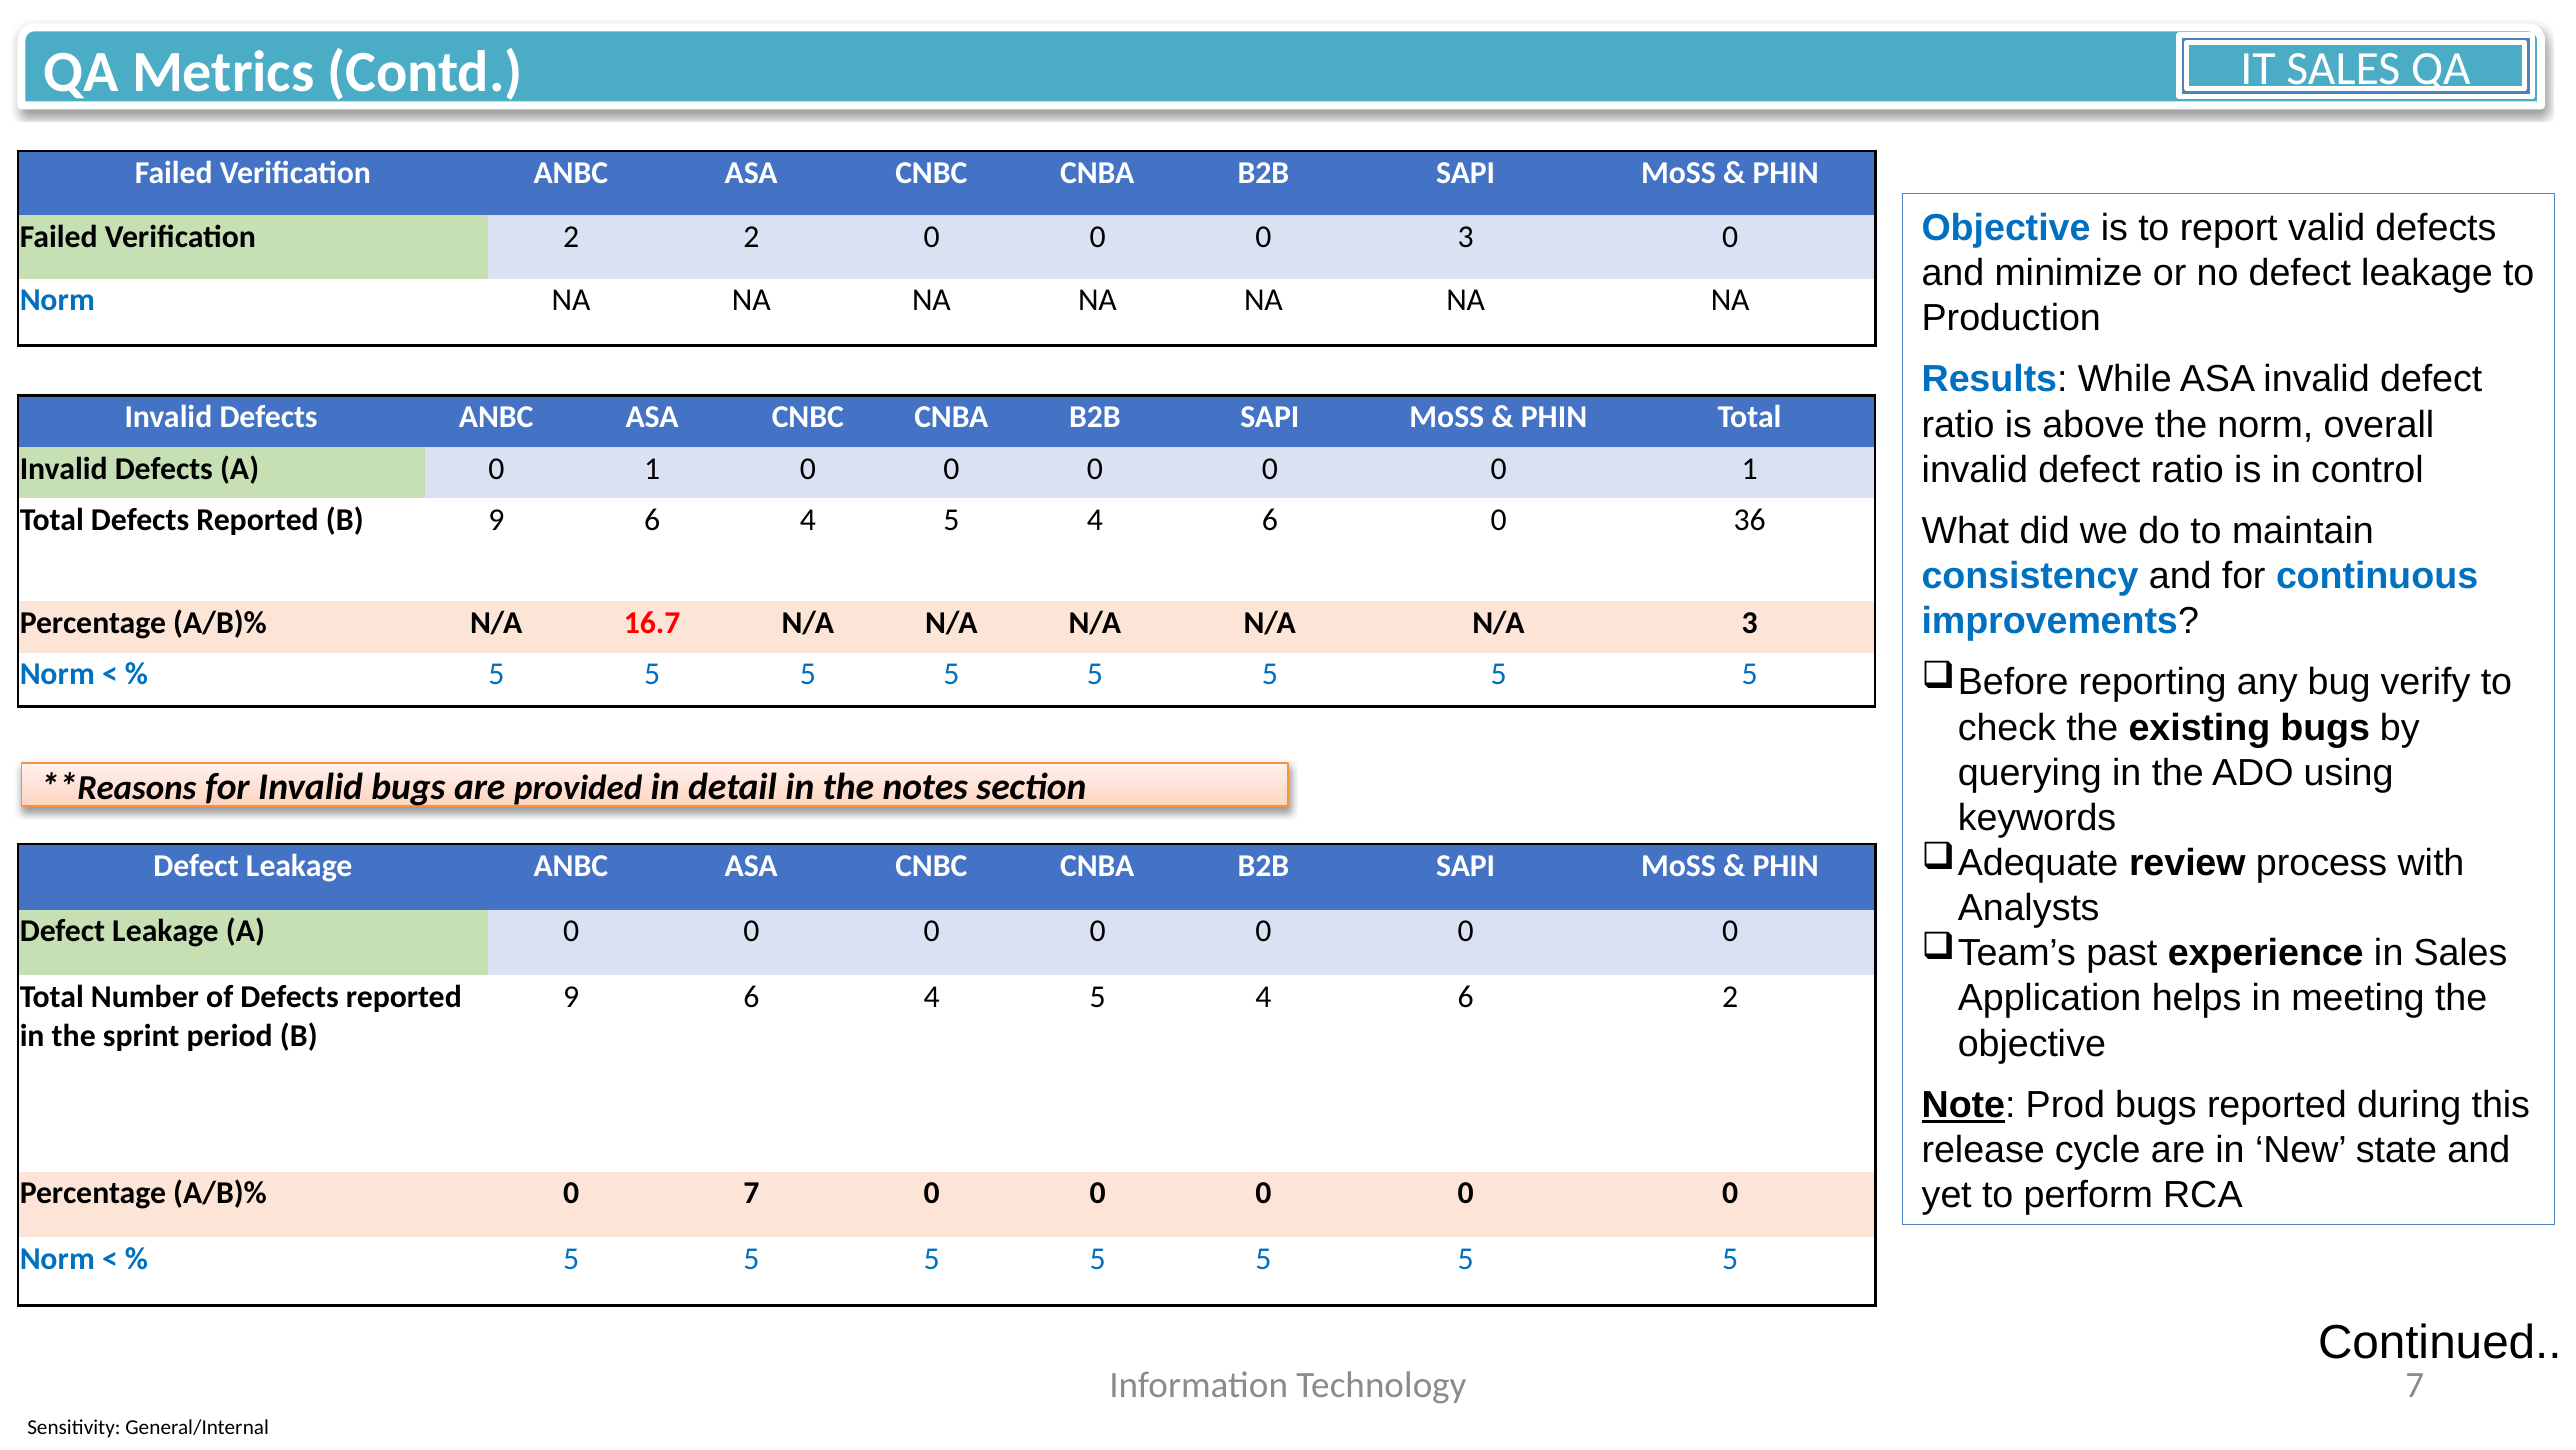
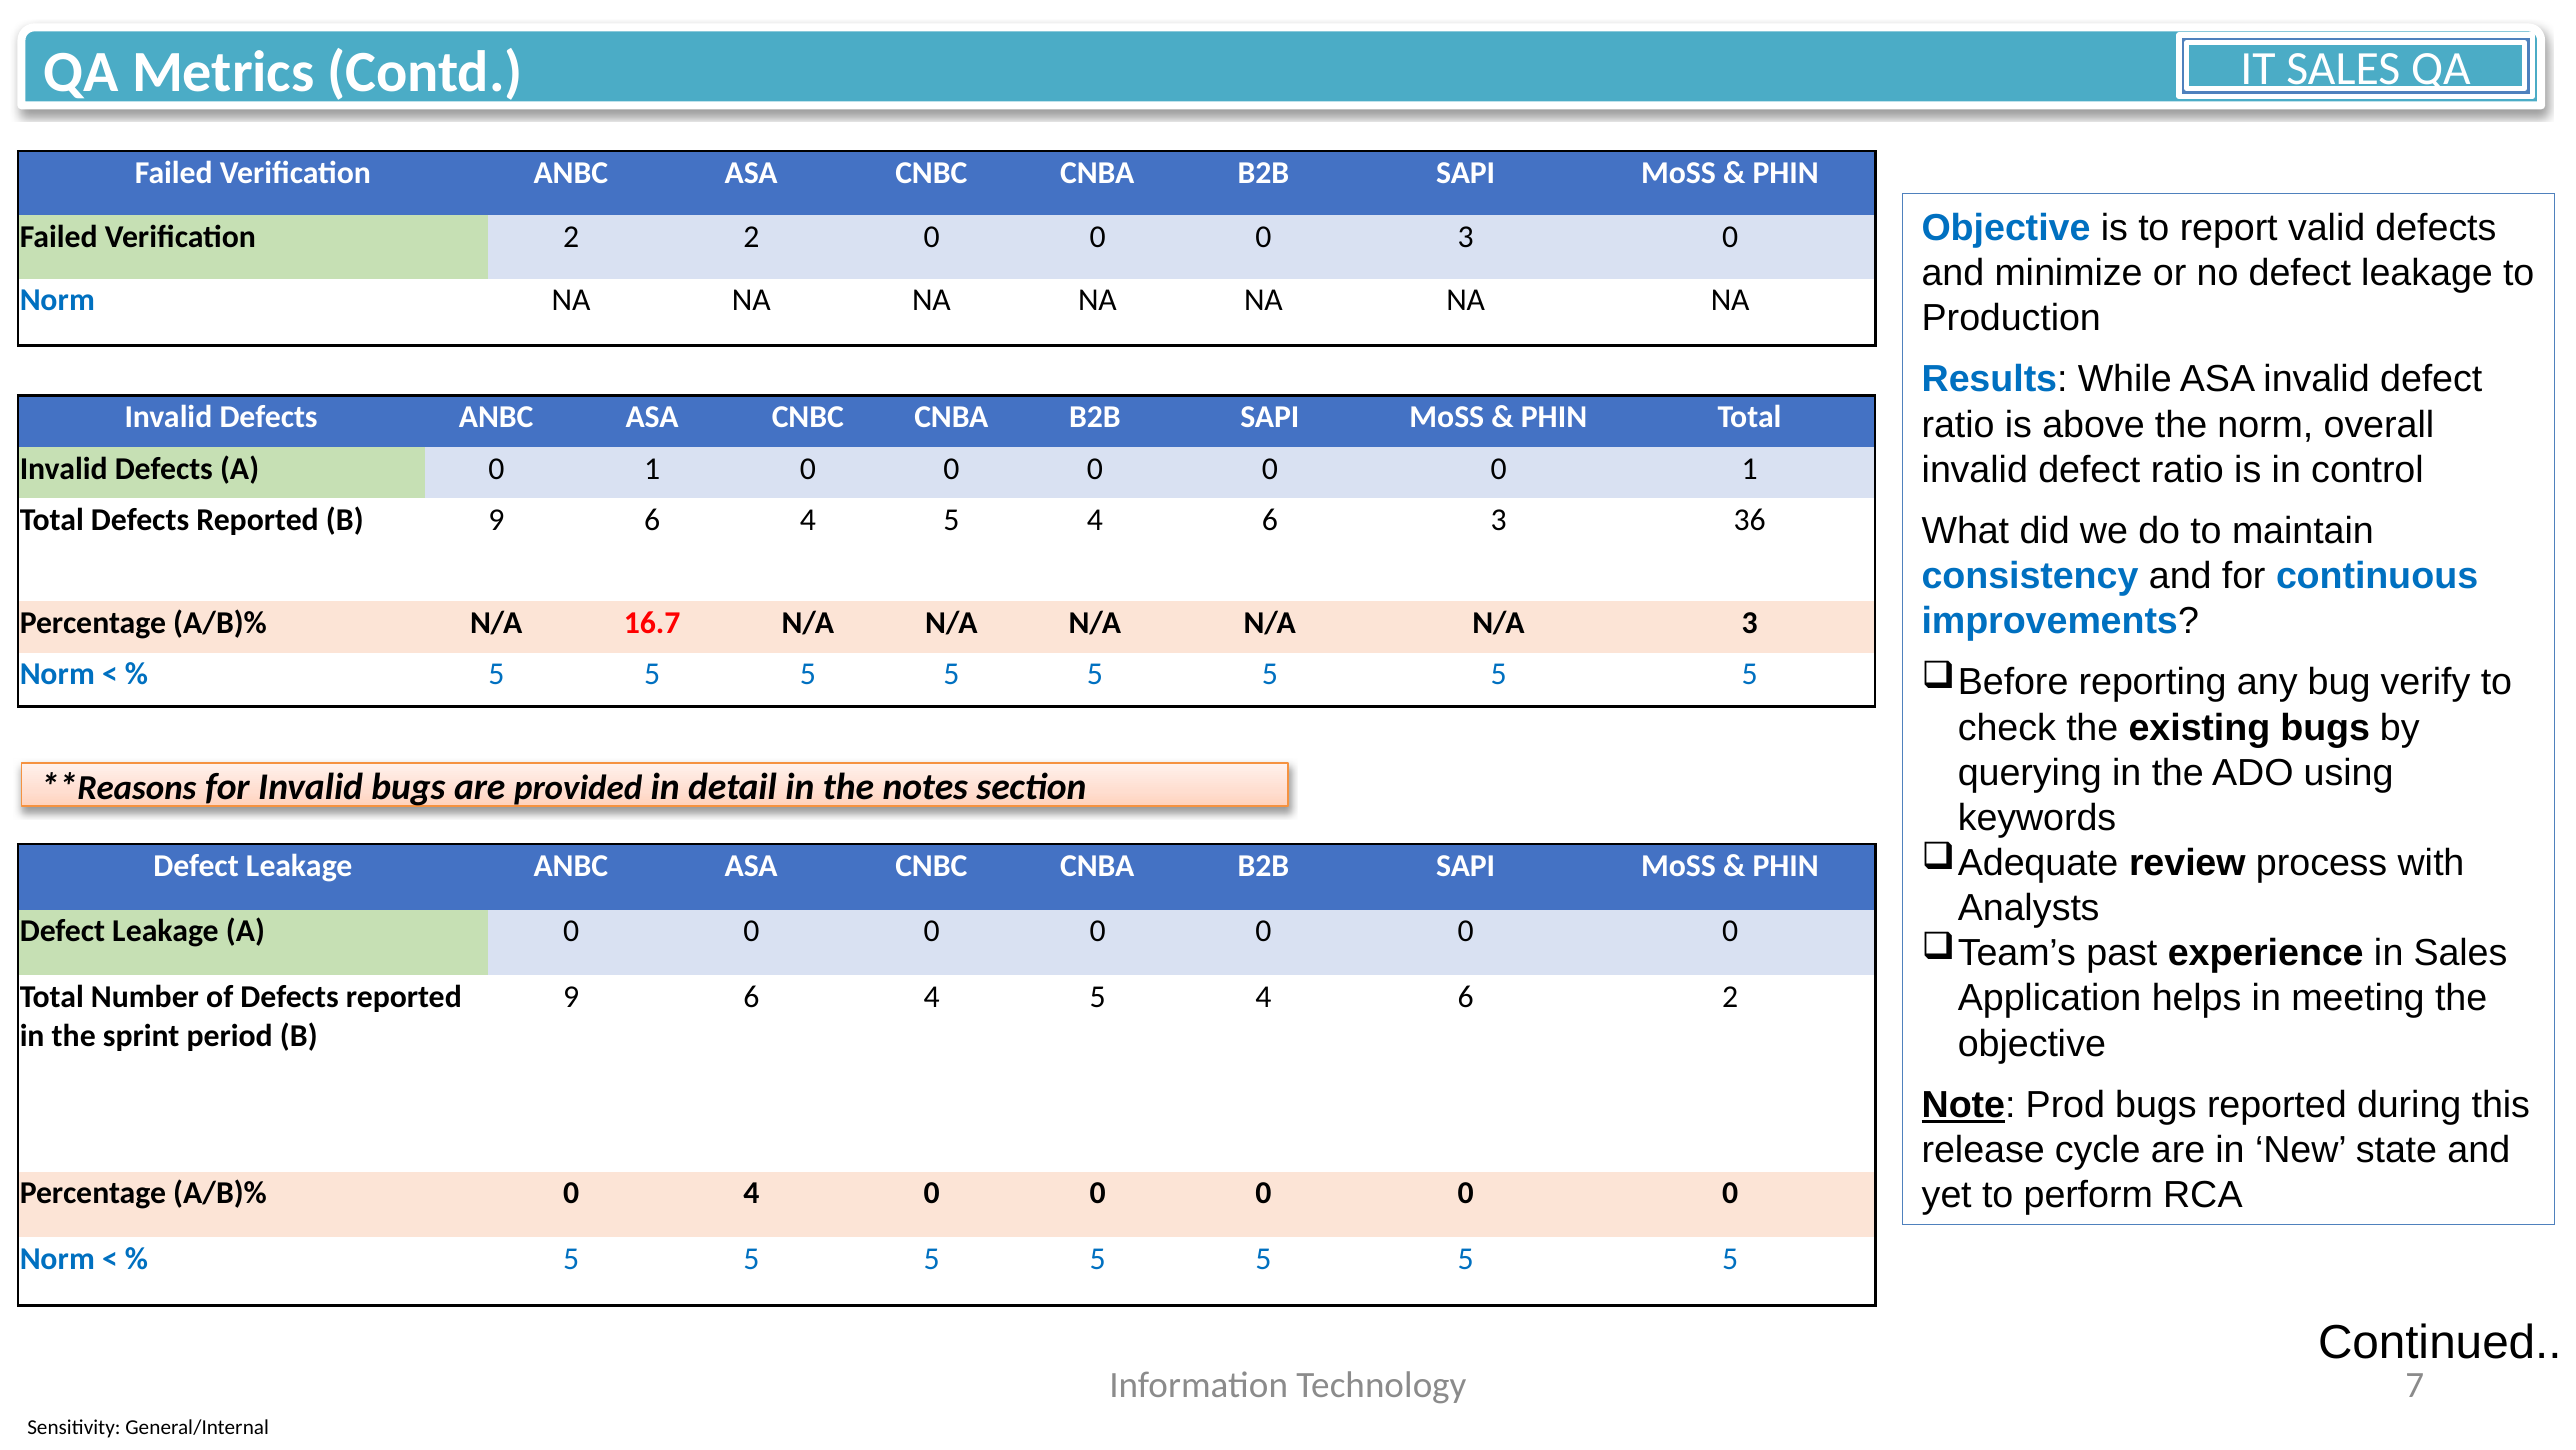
6 0: 0 -> 3
0 7: 7 -> 4
